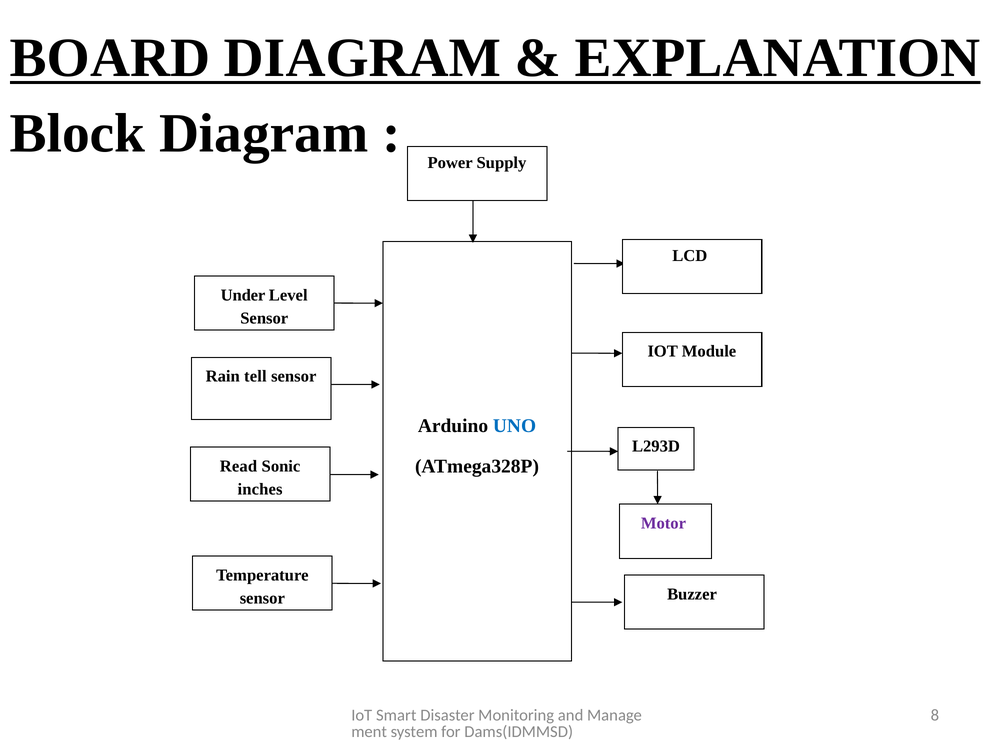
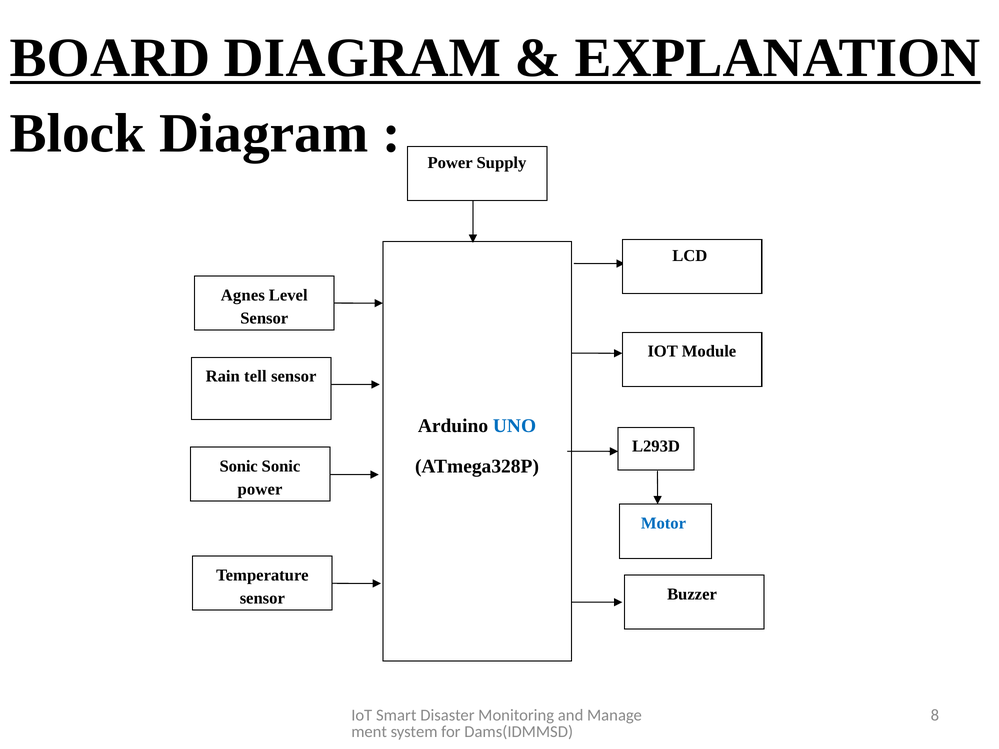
Under: Under -> Agnes
Read at (238, 466): Read -> Sonic
inches at (260, 489): inches -> power
Motor colour: purple -> blue
